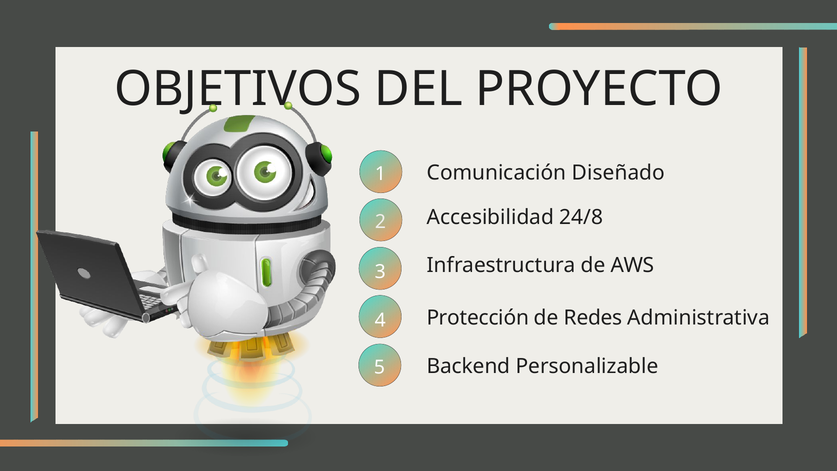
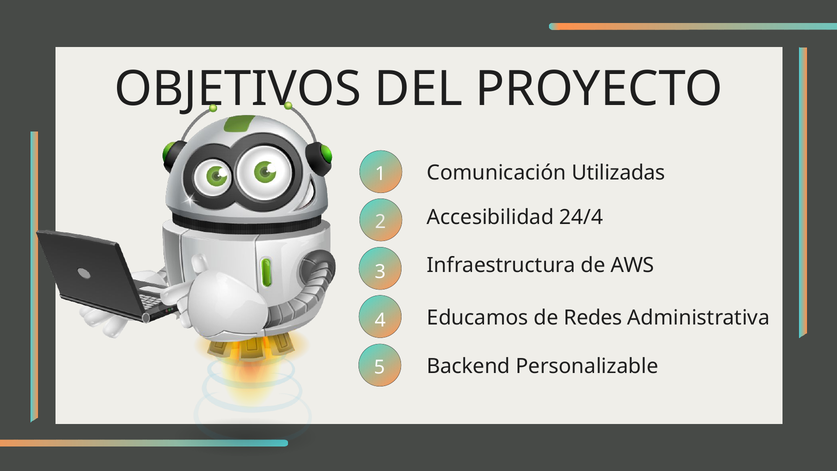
Diseñado: Diseñado -> Utilizadas
24/8: 24/8 -> 24/4
Protección: Protección -> Educamos
